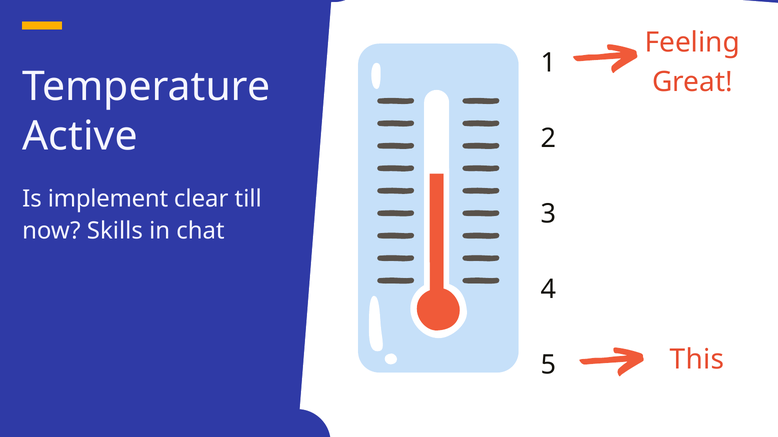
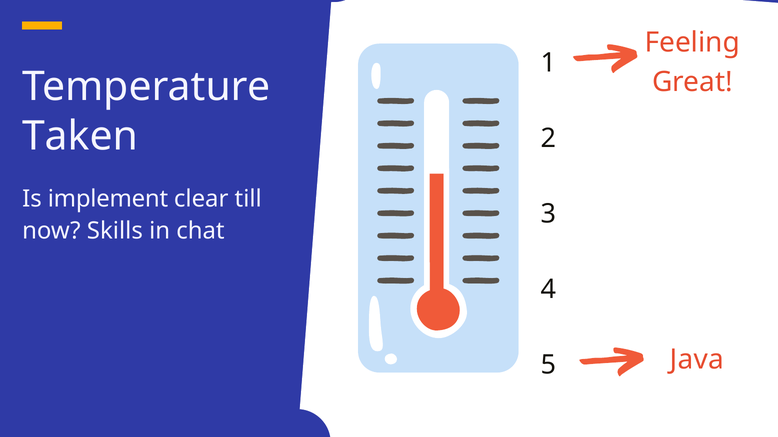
Active: Active -> Taken
This: This -> Java
